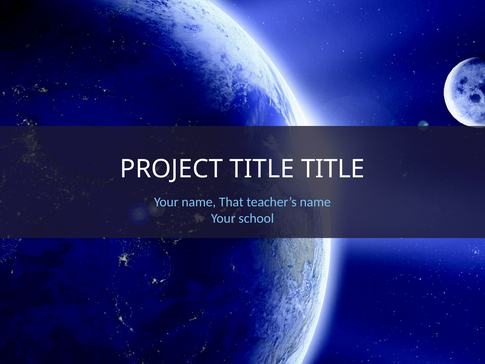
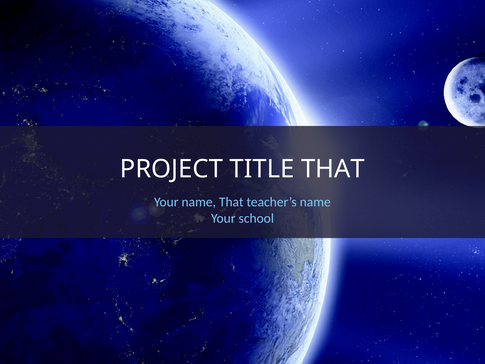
TITLE TITLE: TITLE -> THAT
